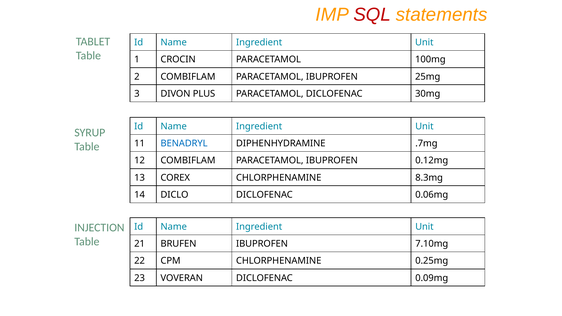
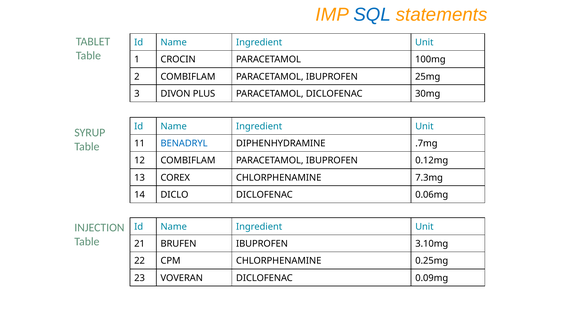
SQL colour: red -> blue
8.3mg: 8.3mg -> 7.3mg
7.10mg: 7.10mg -> 3.10mg
